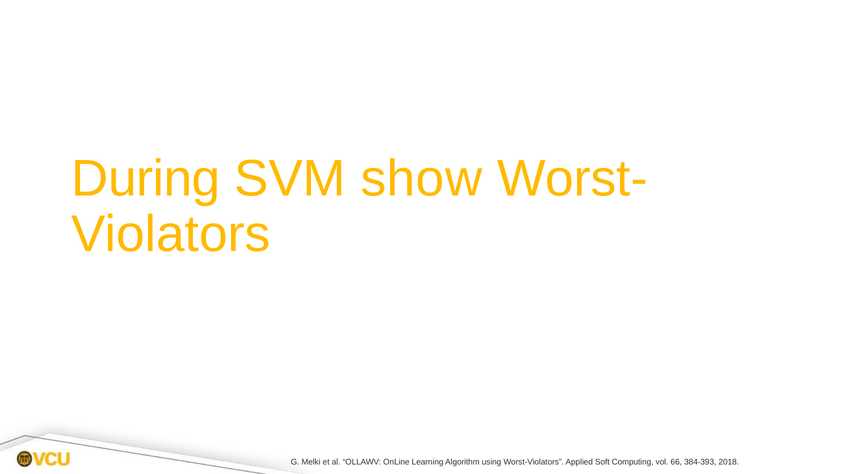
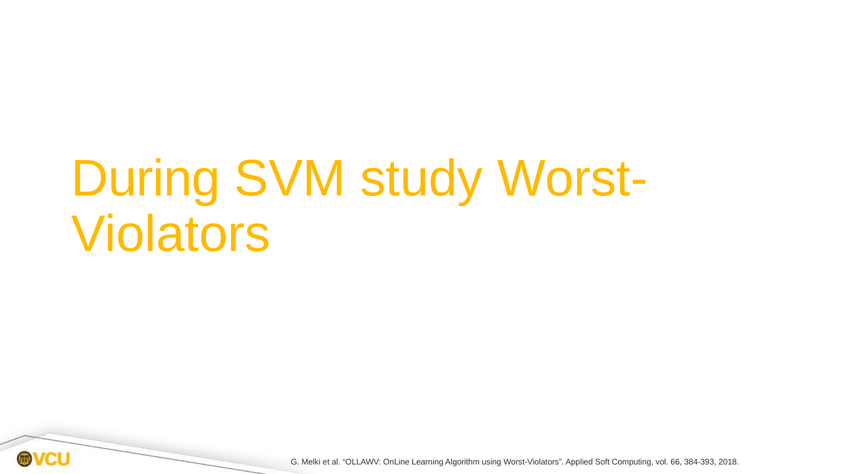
show: show -> study
